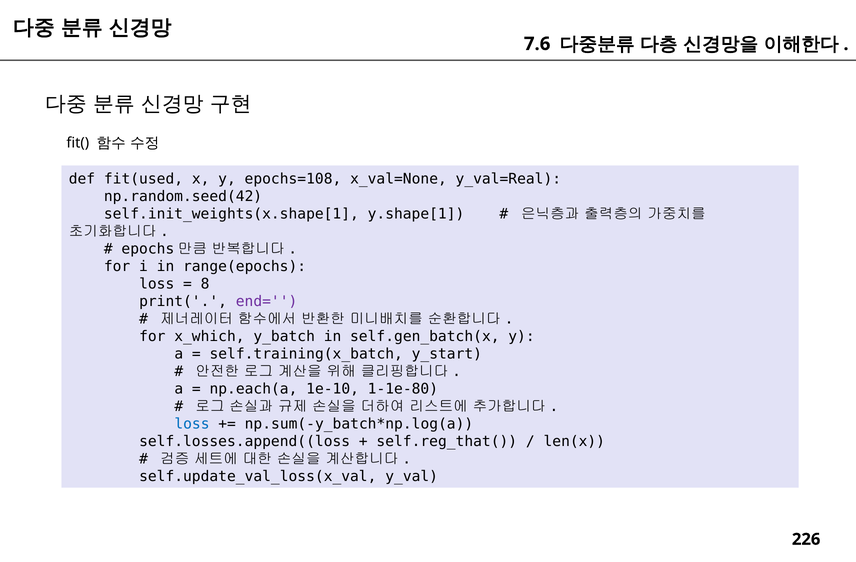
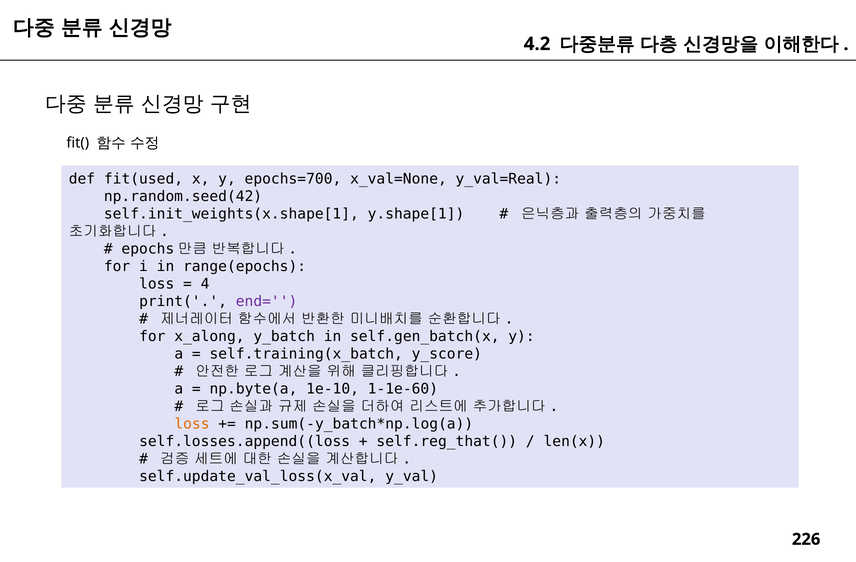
7.6: 7.6 -> 4.2
epochs=108: epochs=108 -> epochs=700
8: 8 -> 4
x_which: x_which -> x_along
y_start: y_start -> y_score
np.each(a: np.each(a -> np.byte(a
1-1e-80: 1-1e-80 -> 1-1e-60
loss at (192, 424) colour: blue -> orange
